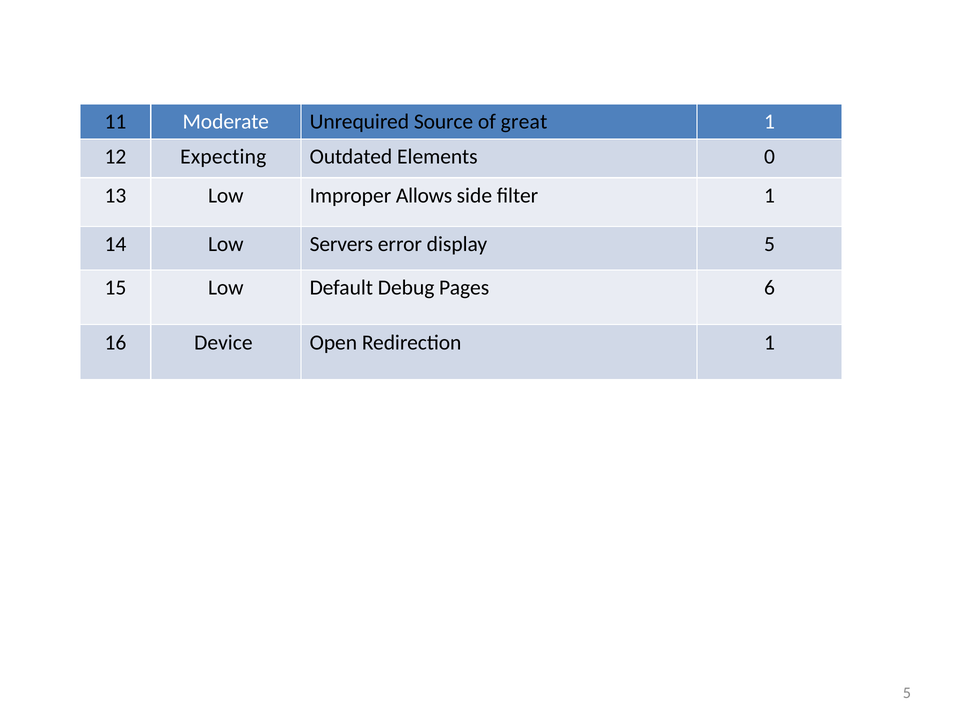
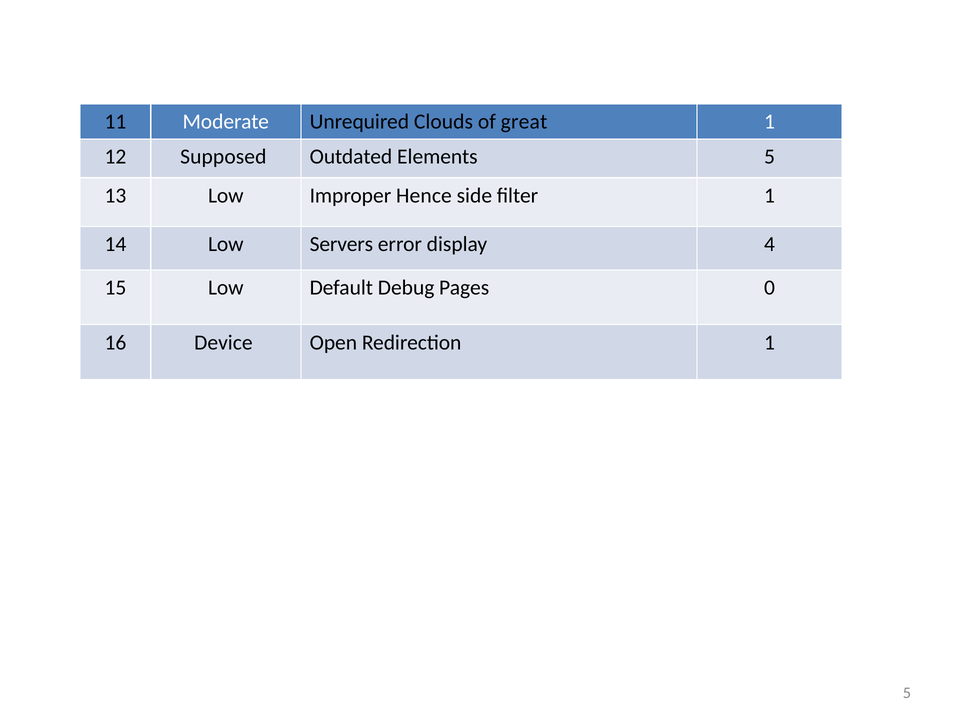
Source: Source -> Clouds
Expecting: Expecting -> Supposed
Elements 0: 0 -> 5
Allows: Allows -> Hence
display 5: 5 -> 4
6: 6 -> 0
